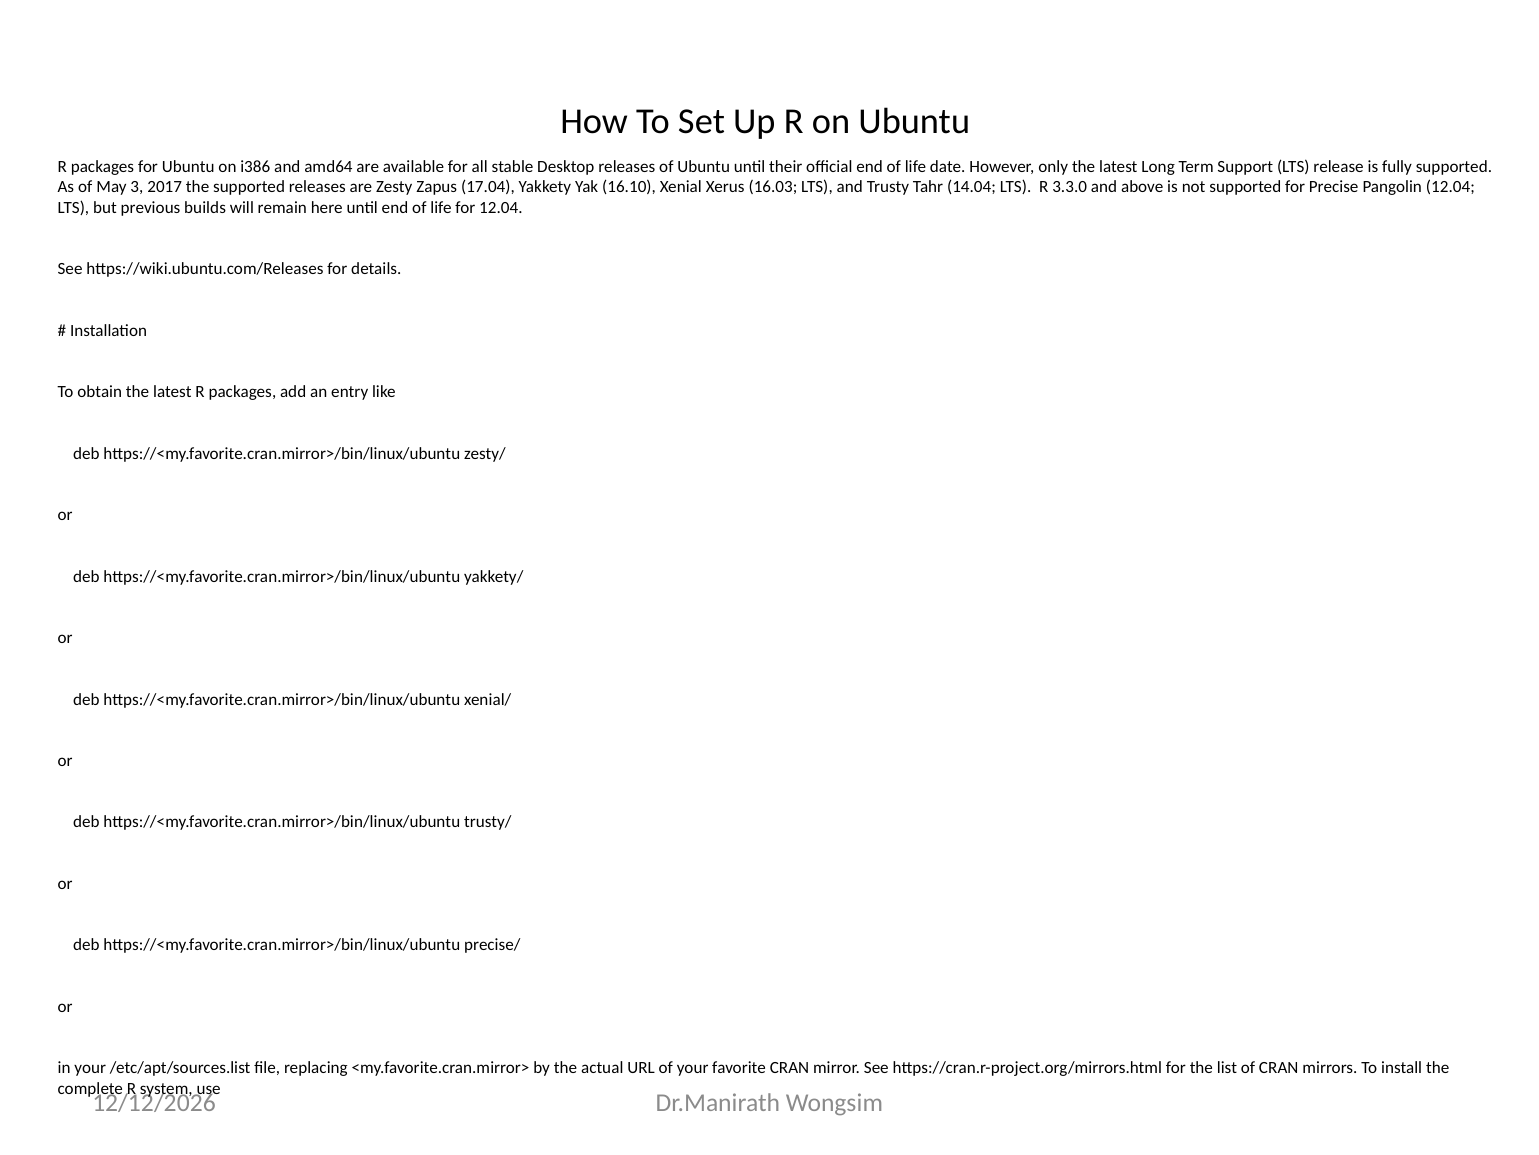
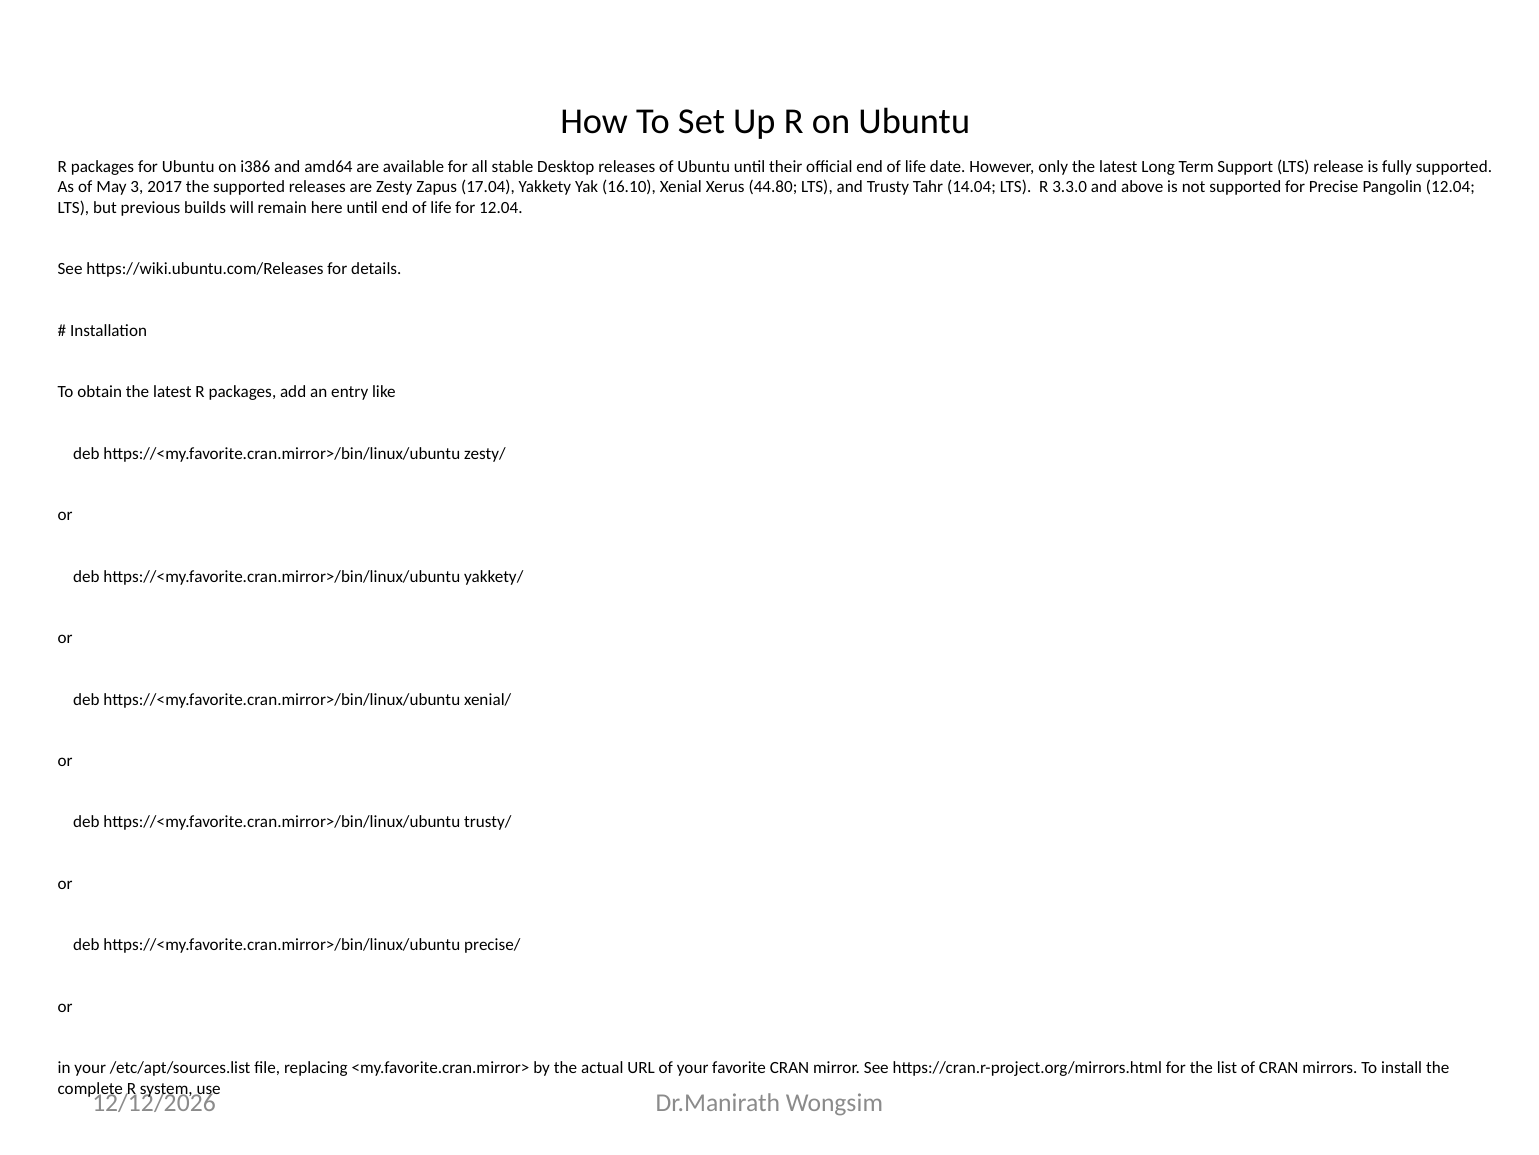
16.03: 16.03 -> 44.80
